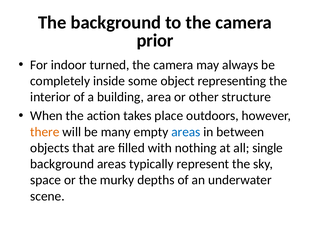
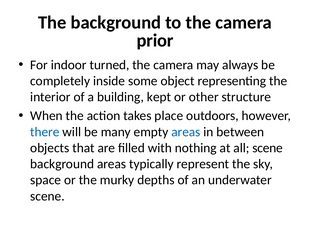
area: area -> kept
there colour: orange -> blue
all single: single -> scene
